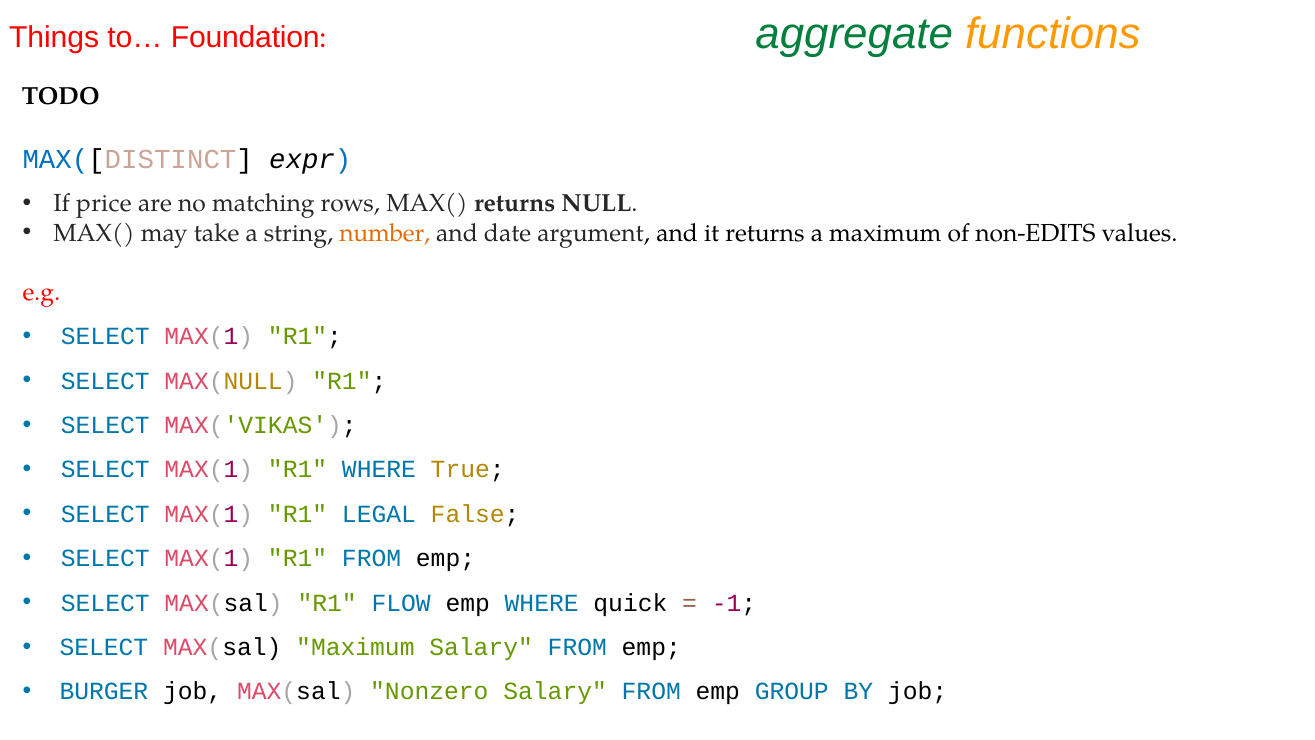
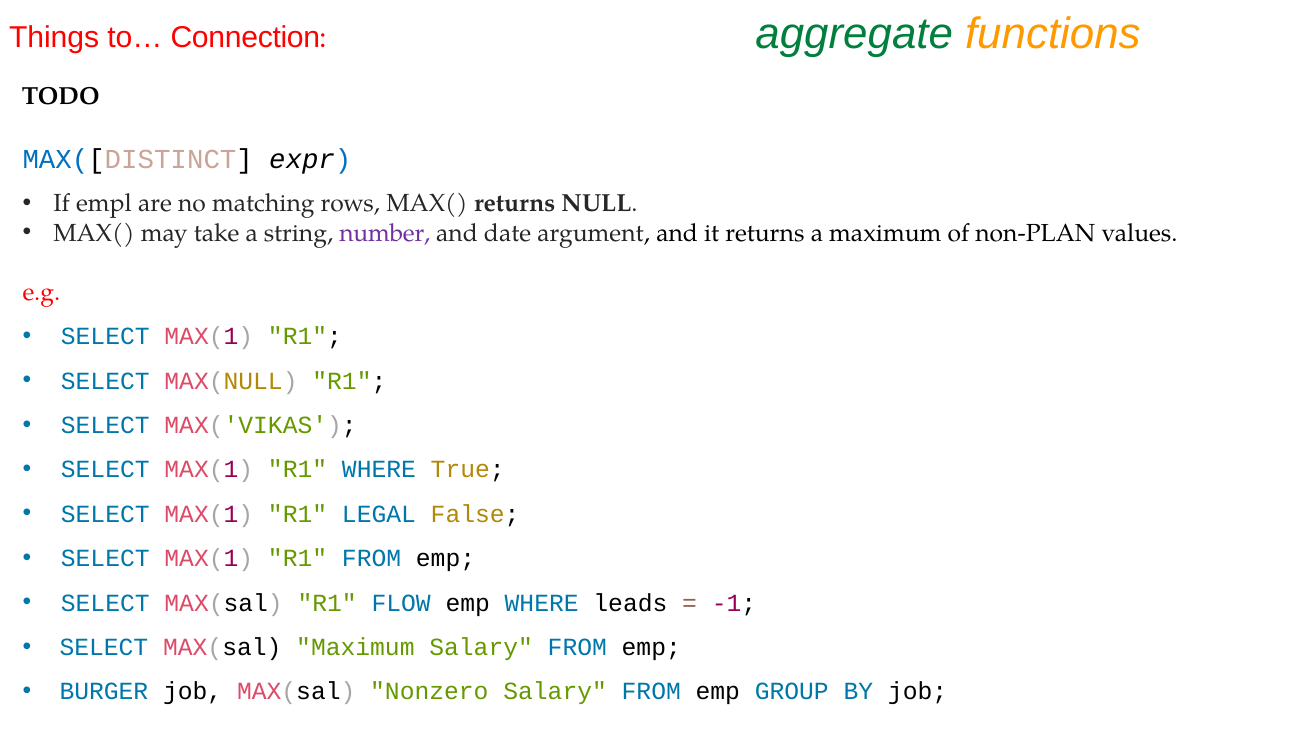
Foundation: Foundation -> Connection
price: price -> empl
number colour: orange -> purple
non-EDITS: non-EDITS -> non-PLAN
quick: quick -> leads
